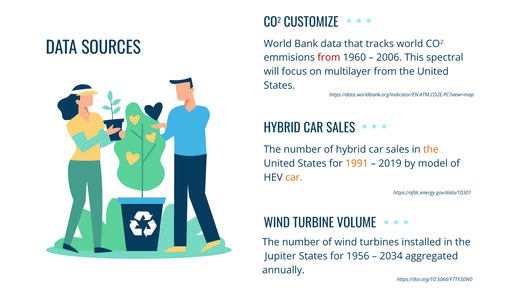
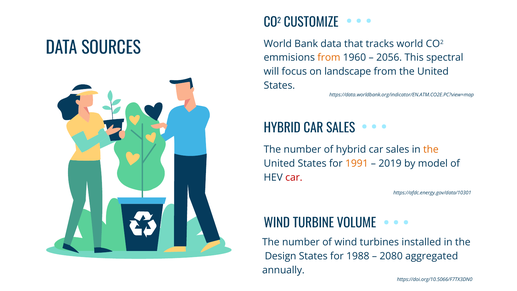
from at (329, 58) colour: red -> orange
2006: 2006 -> 2056
multilayer: multilayer -> landscape
car at (294, 177) colour: orange -> red
Jupiter: Jupiter -> Design
1956: 1956 -> 1988
2034: 2034 -> 2080
